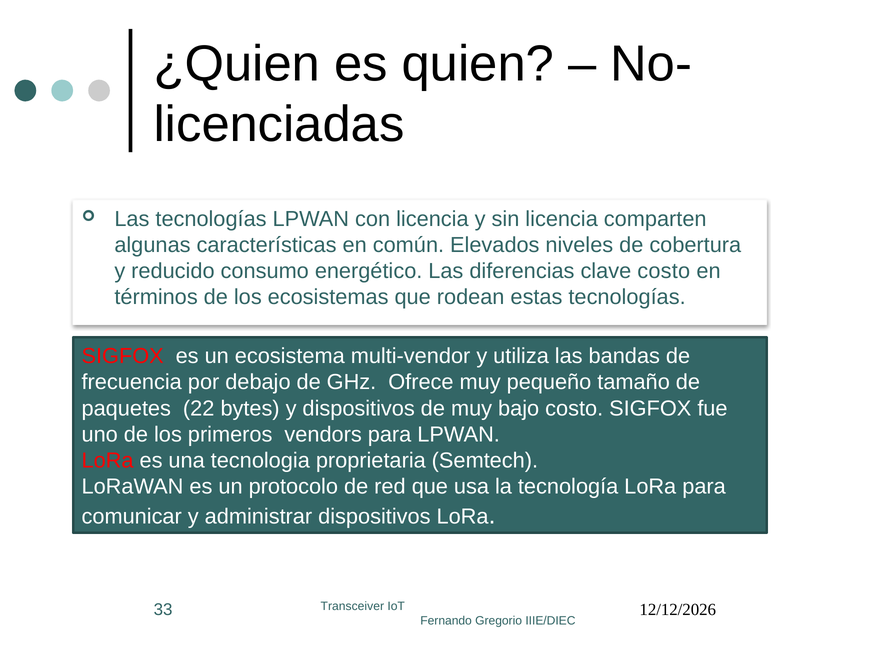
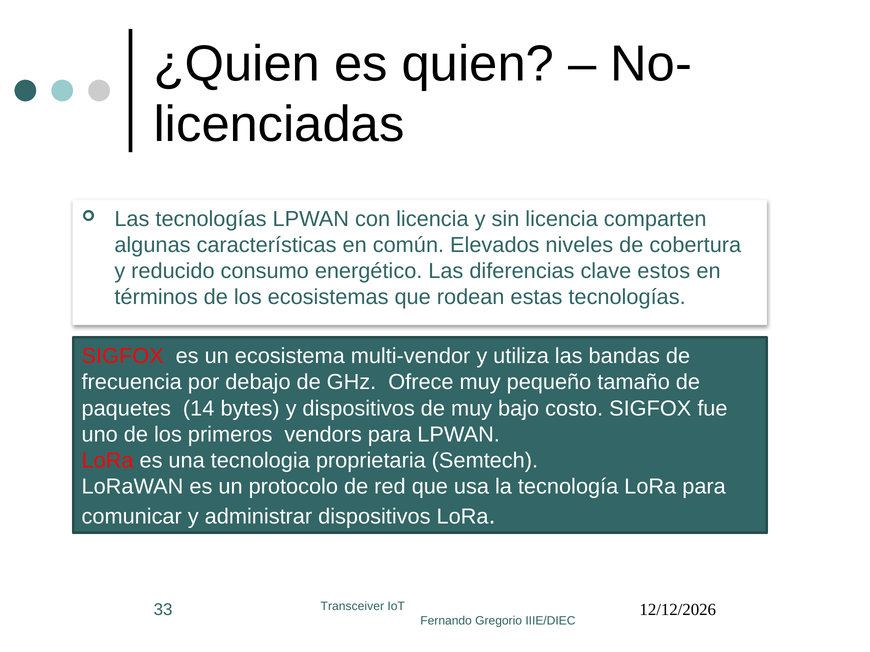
clave costo: costo -> estos
22: 22 -> 14
